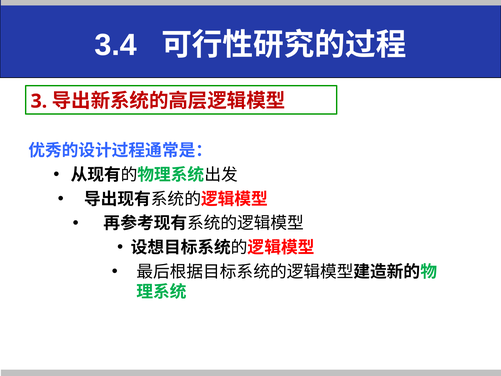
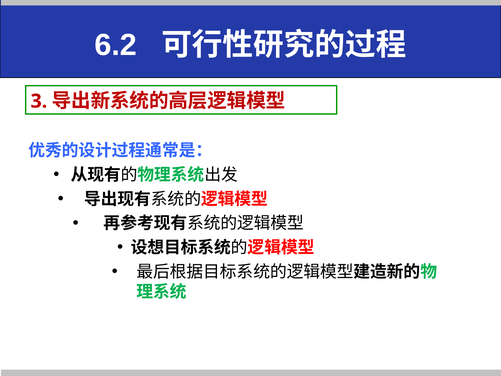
3.4: 3.4 -> 6.2
